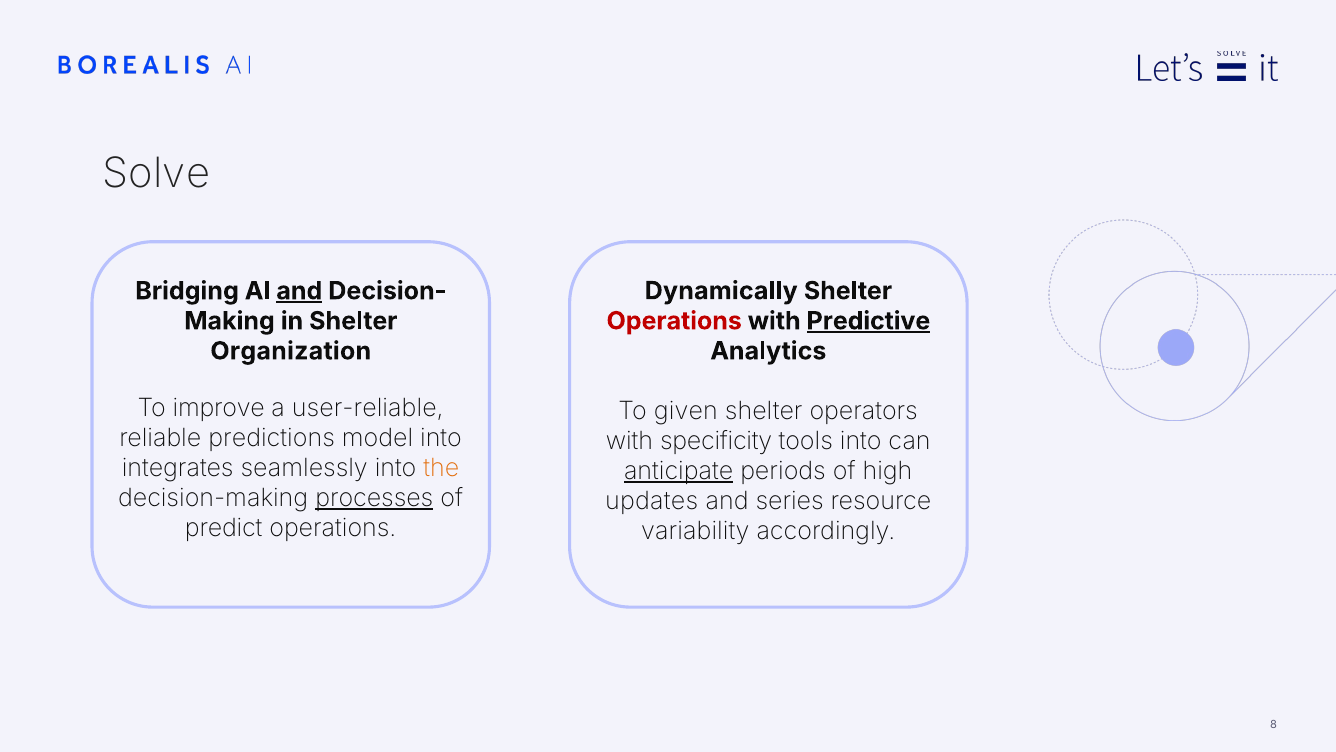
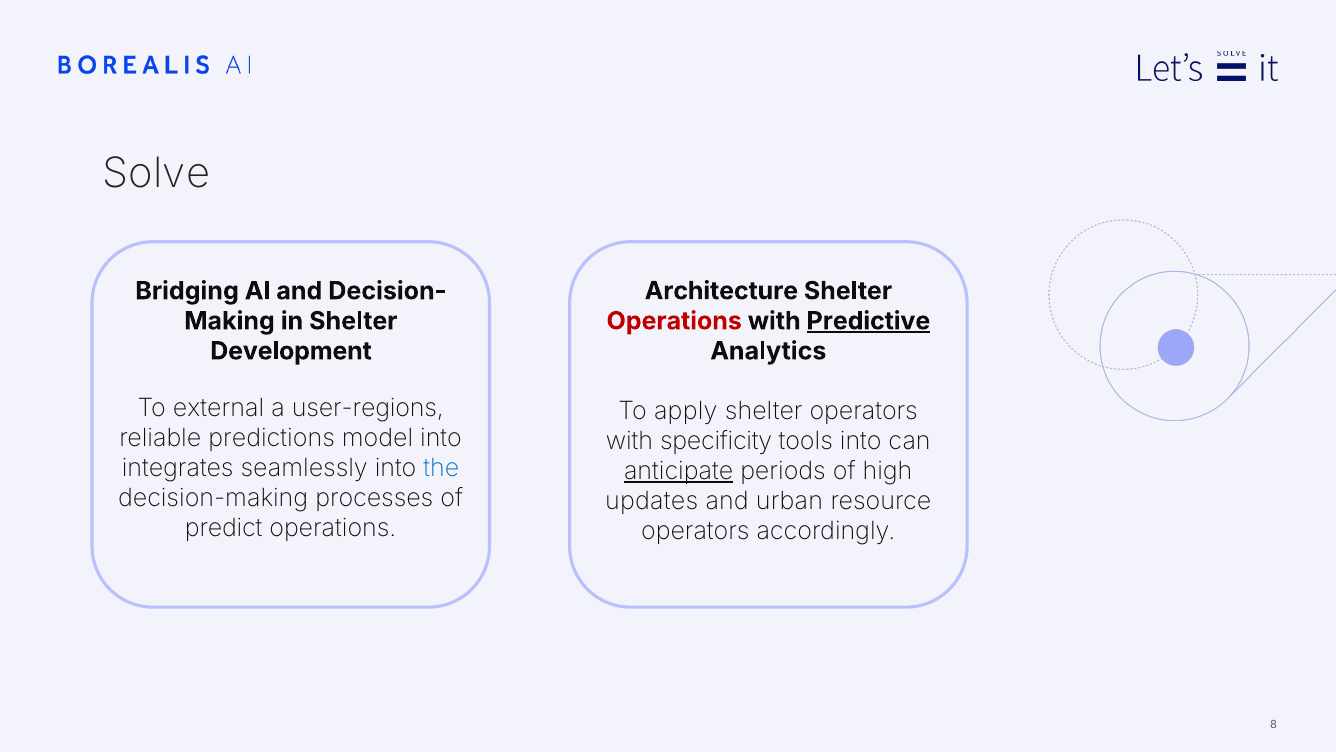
and at (299, 291) underline: present -> none
Dynamically: Dynamically -> Architecture
Organization: Organization -> Development
improve: improve -> external
user-reliable: user-reliable -> user-regions
given: given -> apply
the colour: orange -> blue
processes underline: present -> none
series: series -> urban
variability at (695, 531): variability -> operators
